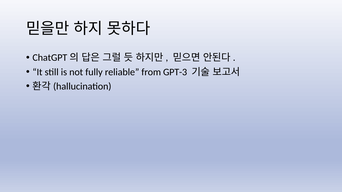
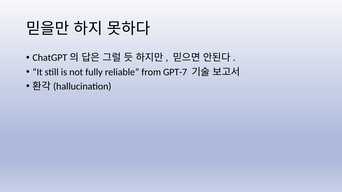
GPT-3: GPT-3 -> GPT-7
